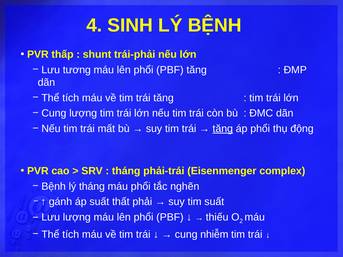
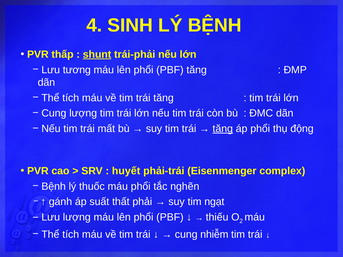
shunt underline: none -> present
tháng at (126, 171): tháng -> huyết
lý tháng: tháng -> thuốc
tim suất: suất -> ngạt
